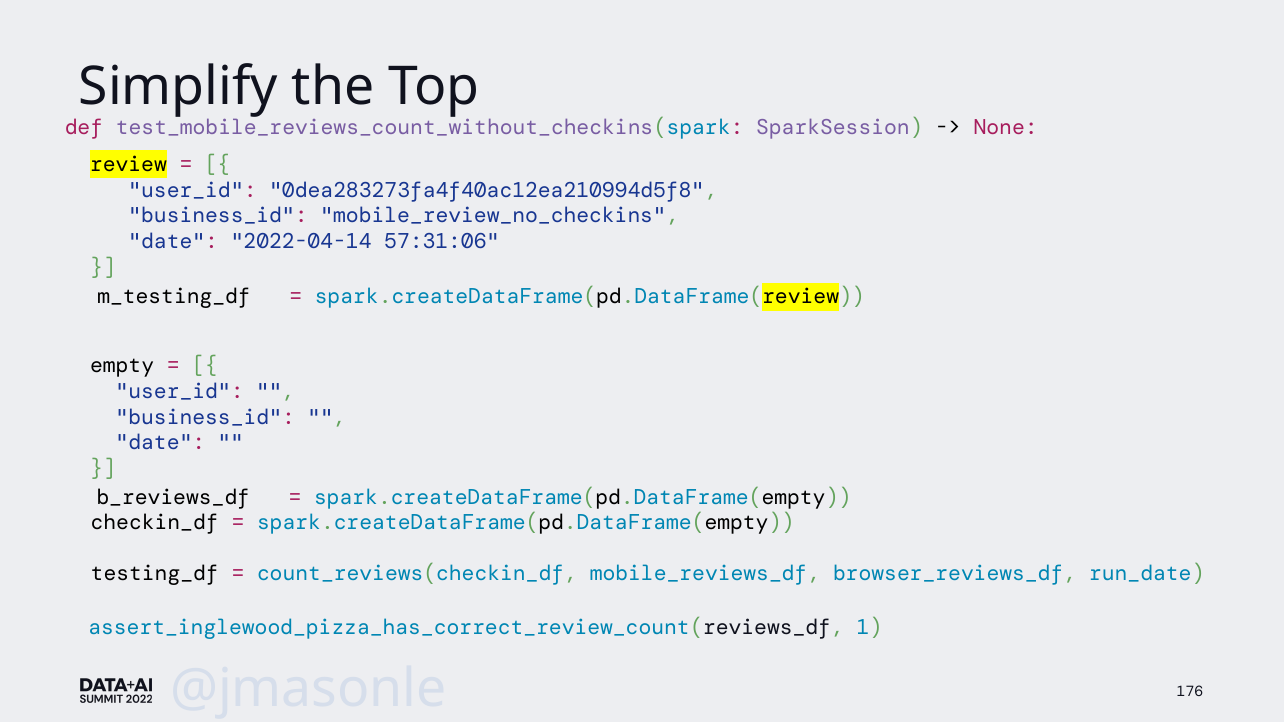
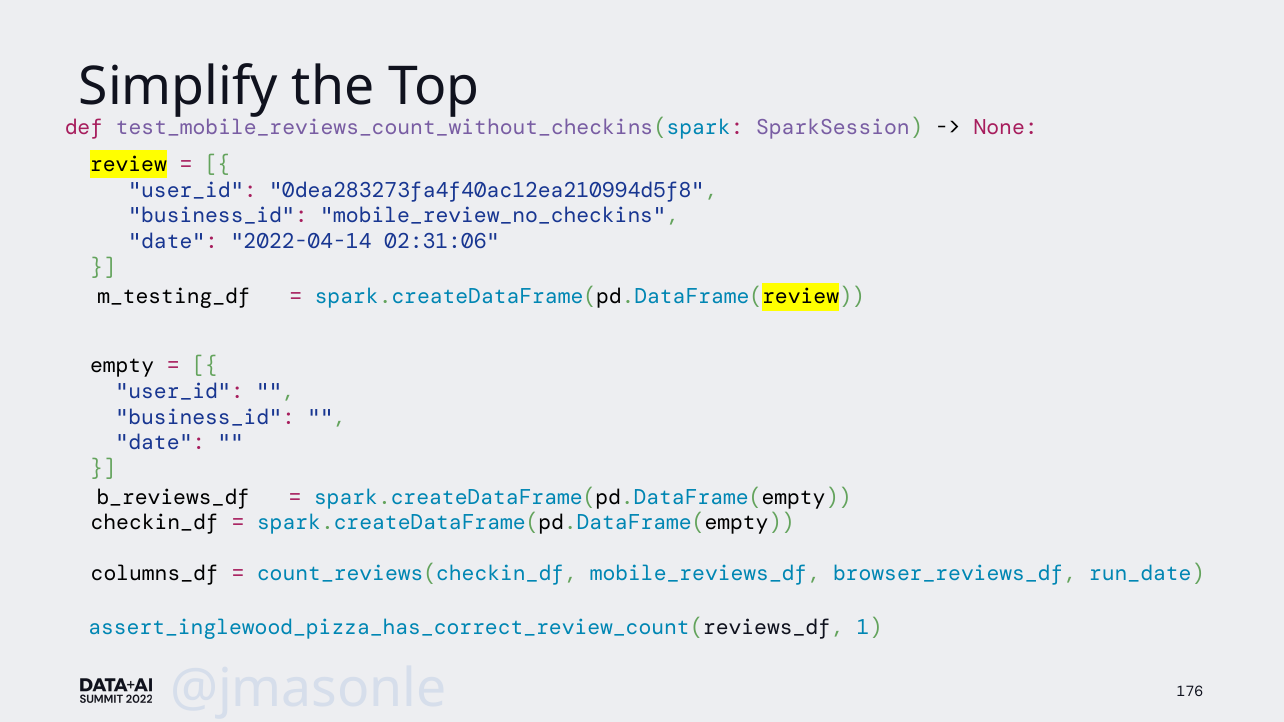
57:31:06: 57:31:06 -> 02:31:06
testing_df: testing_df -> columns_df
